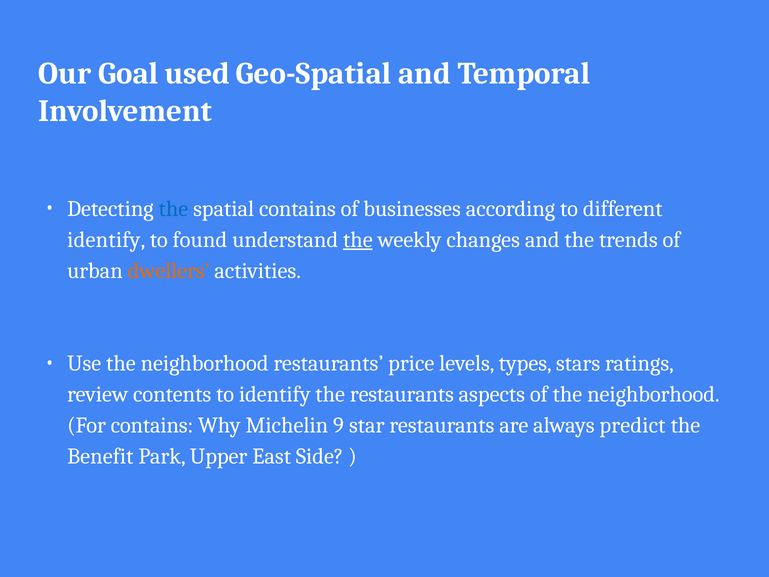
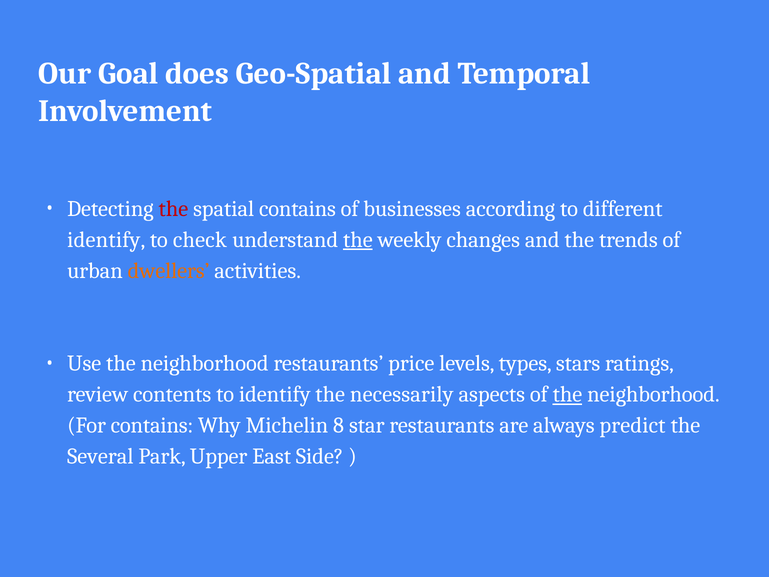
used: used -> does
the at (173, 209) colour: blue -> red
found: found -> check
the restaurants: restaurants -> necessarily
the at (567, 394) underline: none -> present
9: 9 -> 8
Benefit: Benefit -> Several
